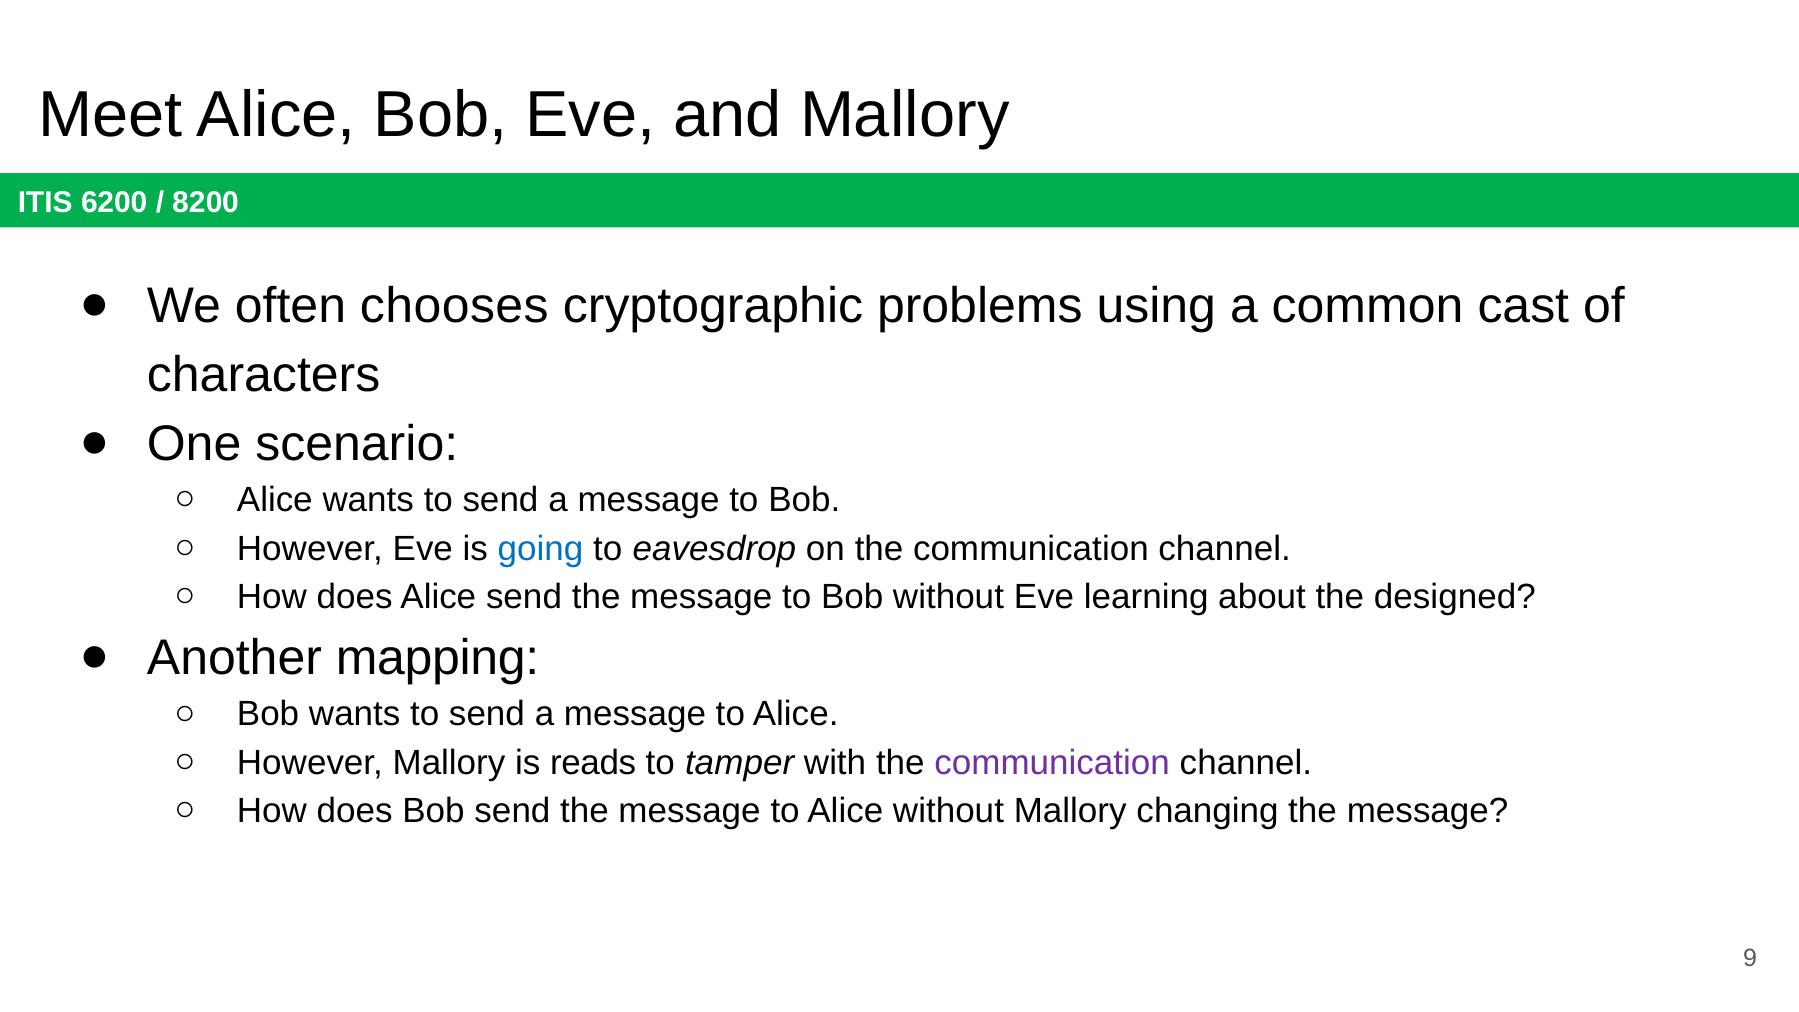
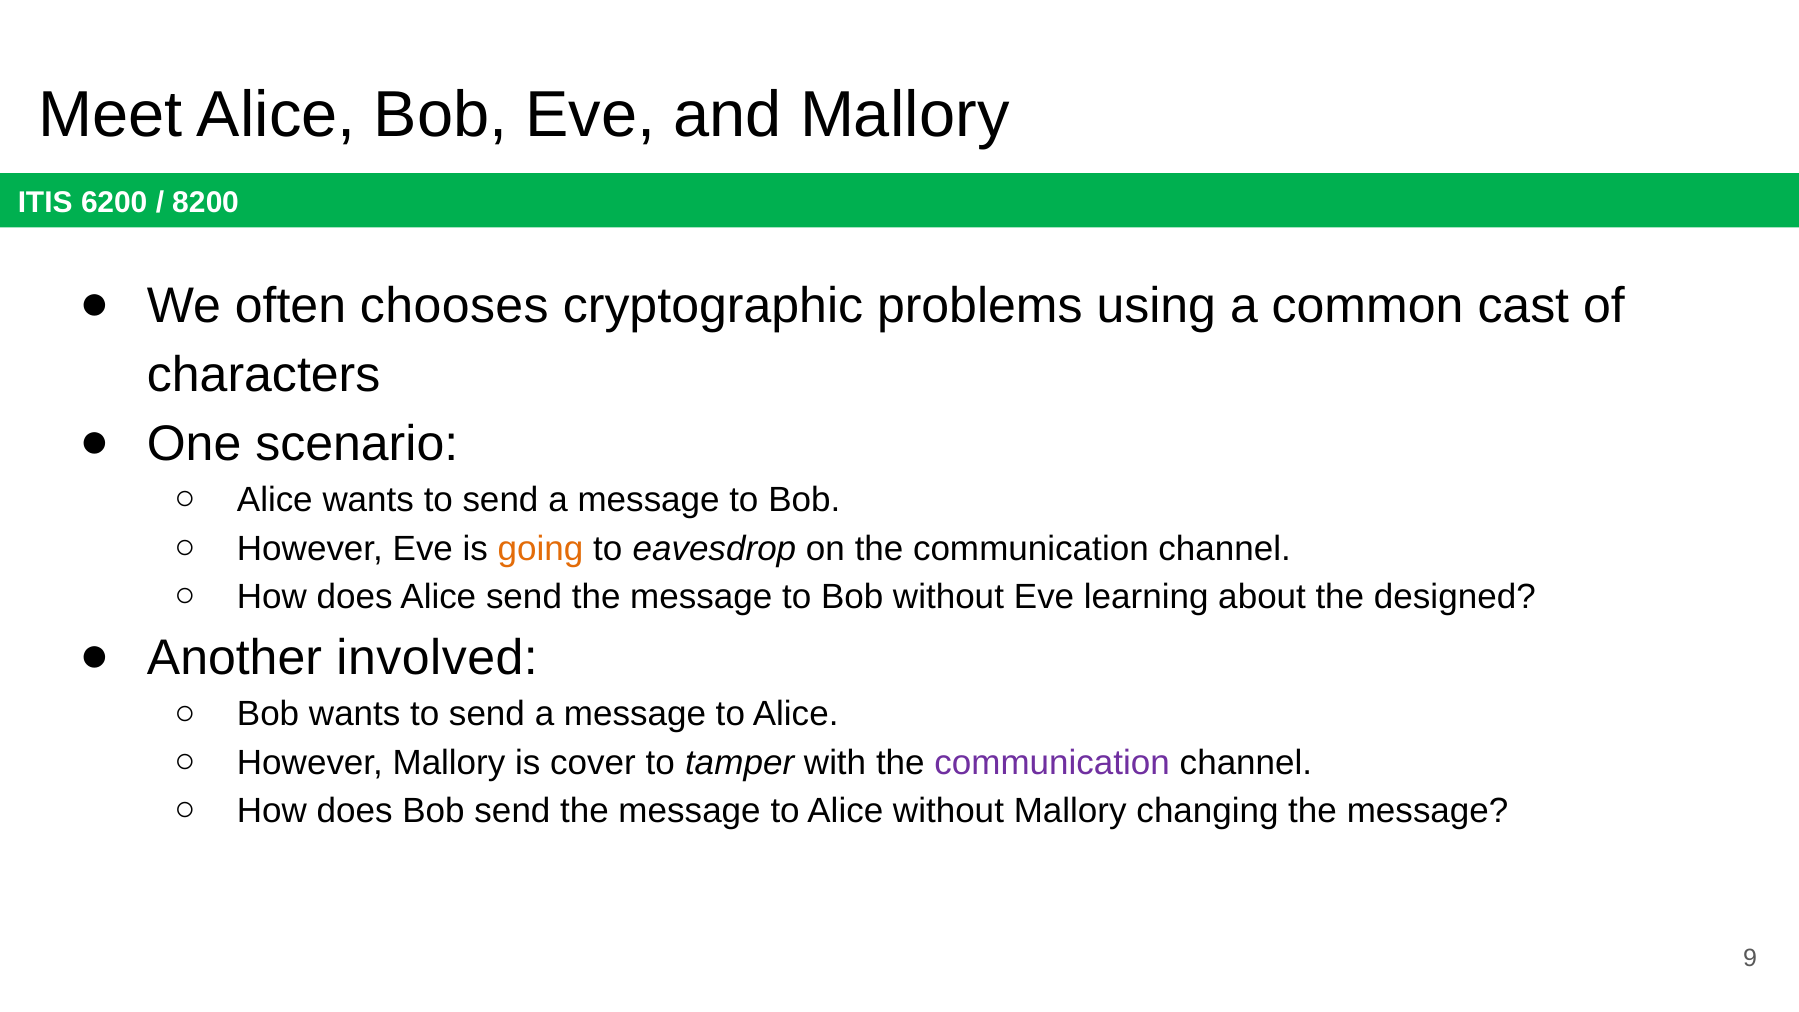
going colour: blue -> orange
mapping: mapping -> involved
reads: reads -> cover
